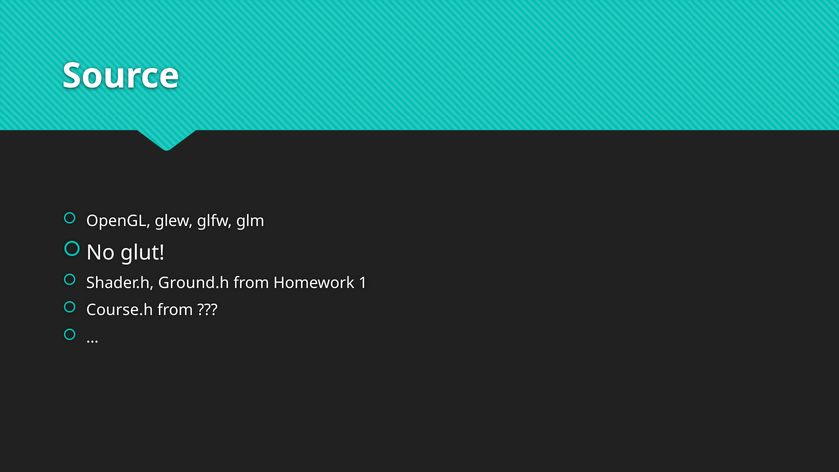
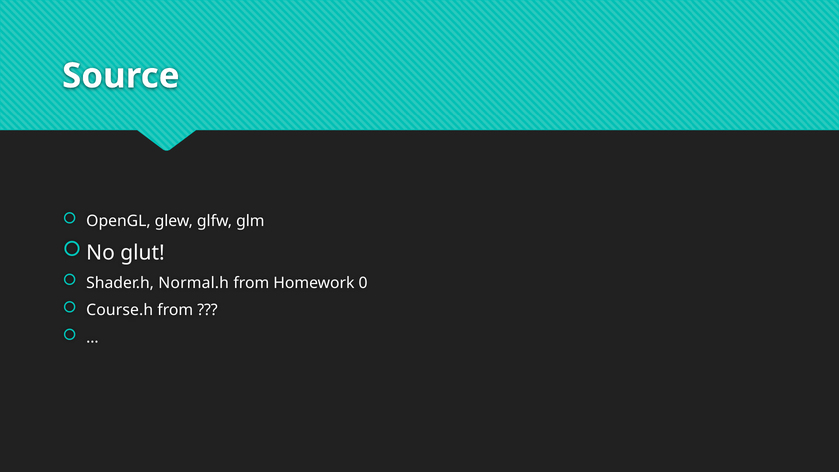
Ground.h: Ground.h -> Normal.h
1: 1 -> 0
